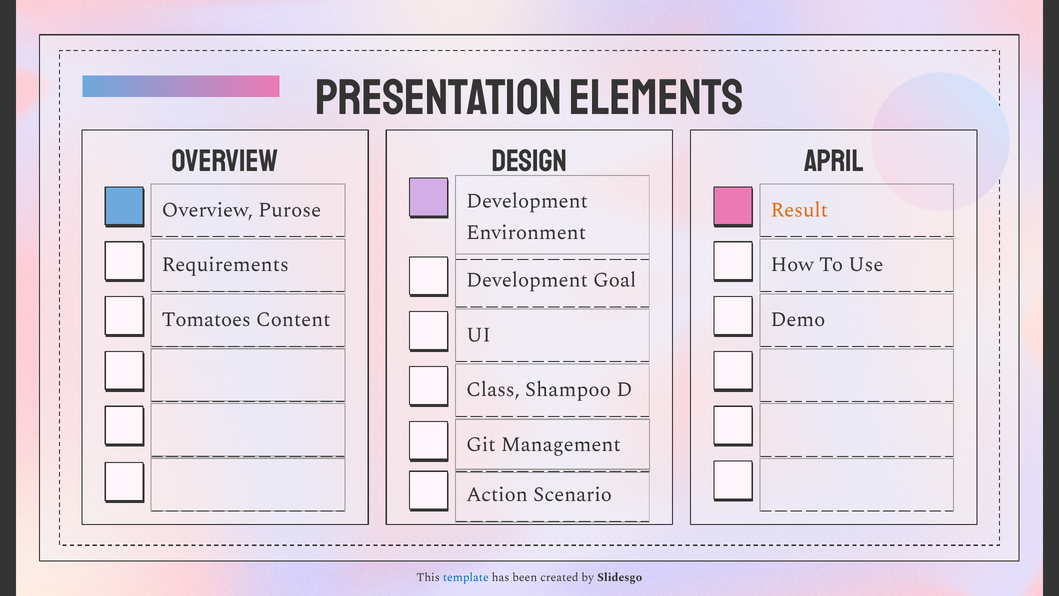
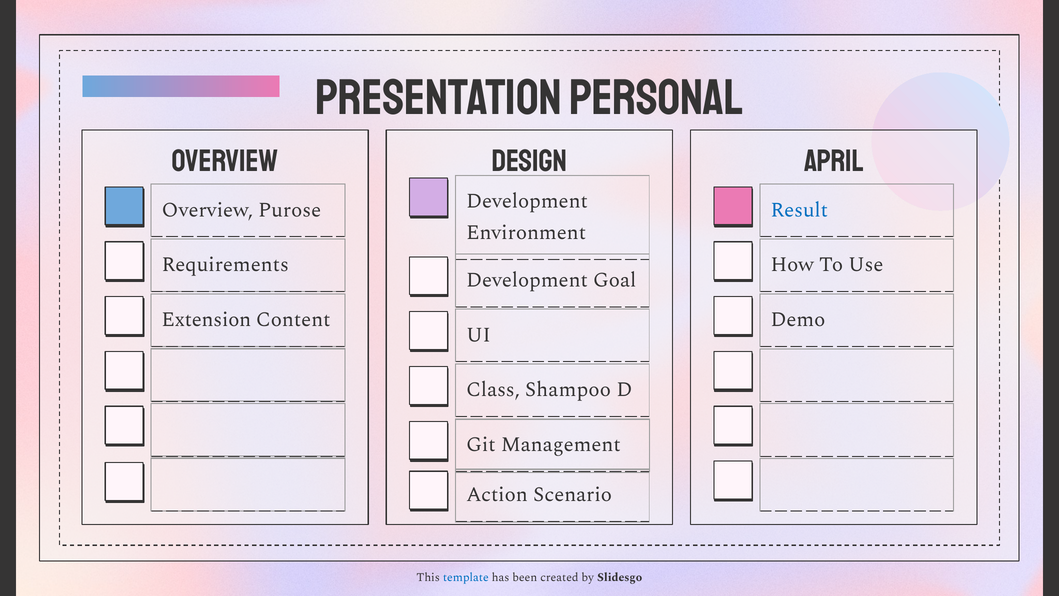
Elements: Elements -> Personal
Result colour: orange -> blue
Tomatoes: Tomatoes -> Extension
